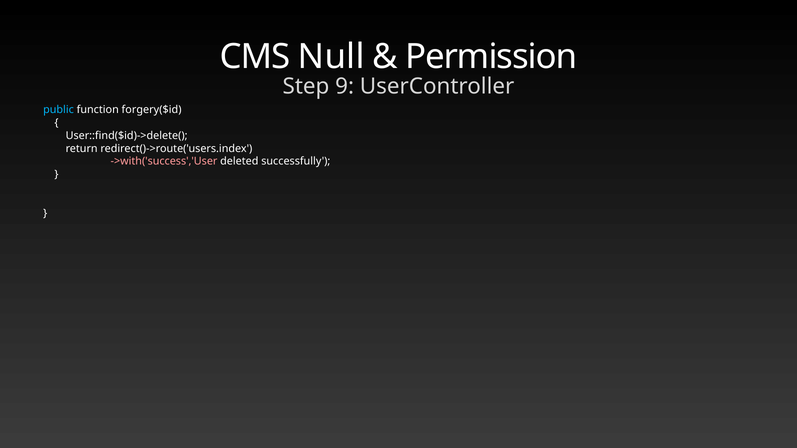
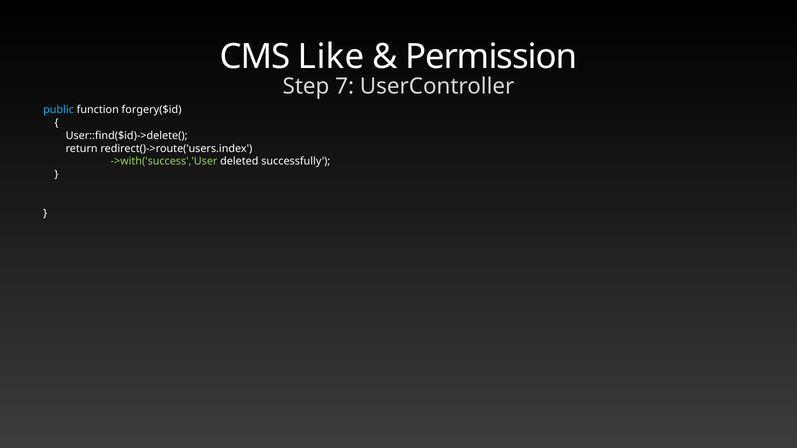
Null: Null -> Like
9: 9 -> 7
->with('success','User colour: pink -> light green
